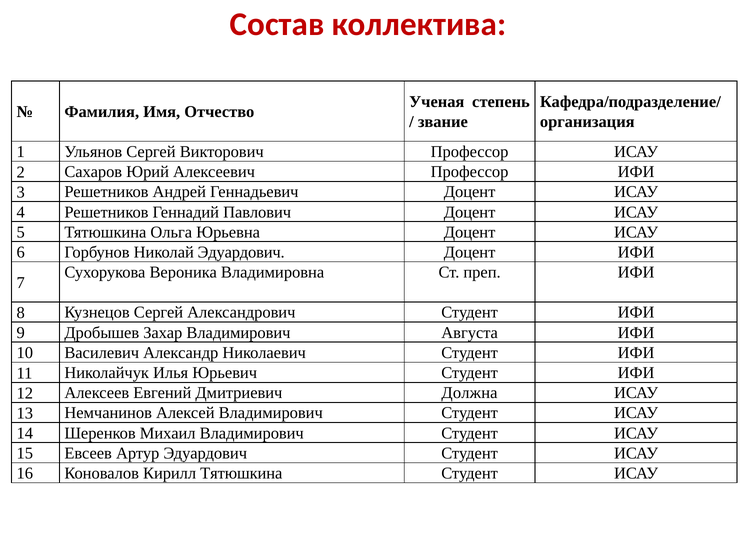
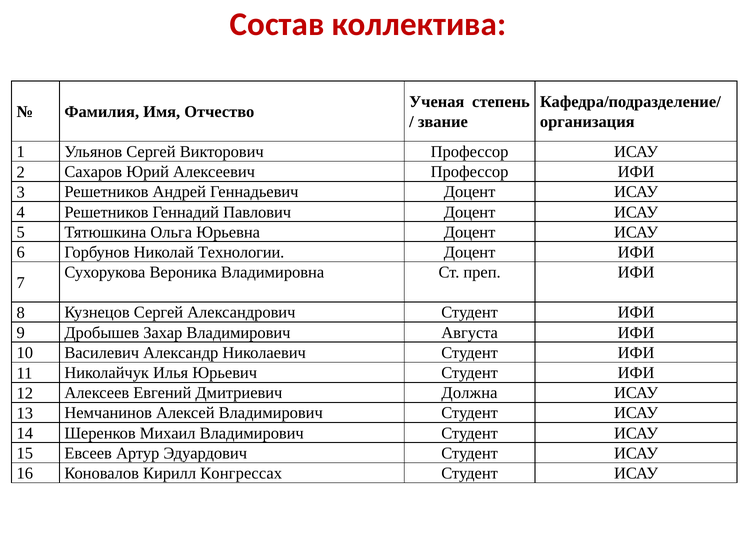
Николай Эдуардович: Эдуардович -> Технологии
Кирилл Тятюшкина: Тятюшкина -> Конгрессах
